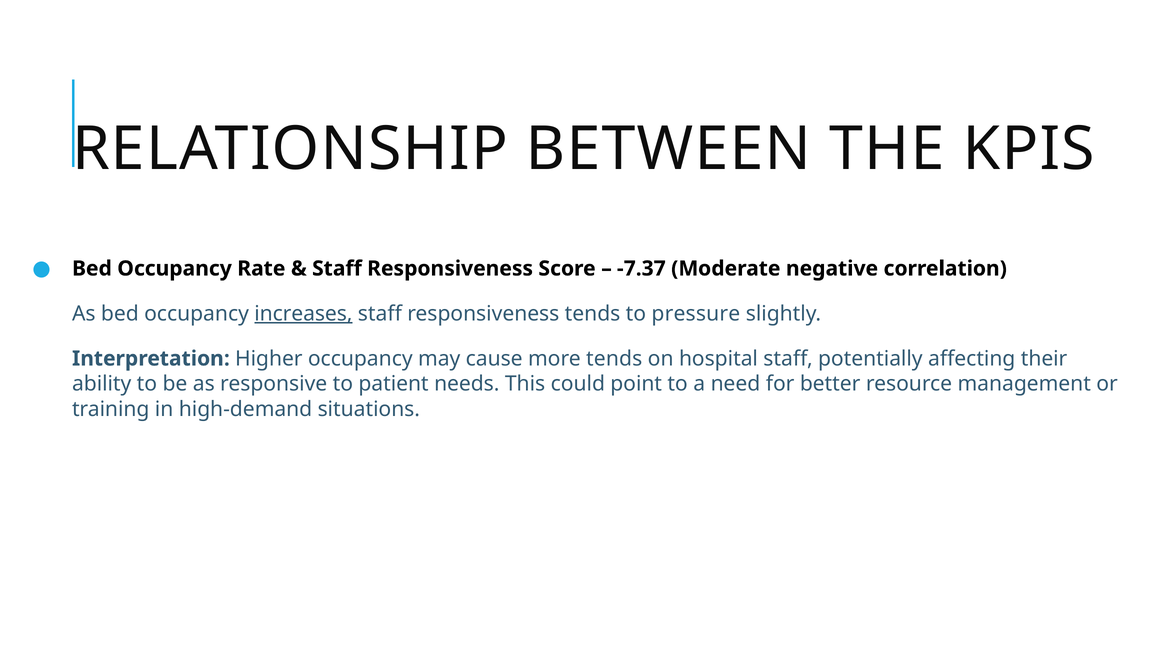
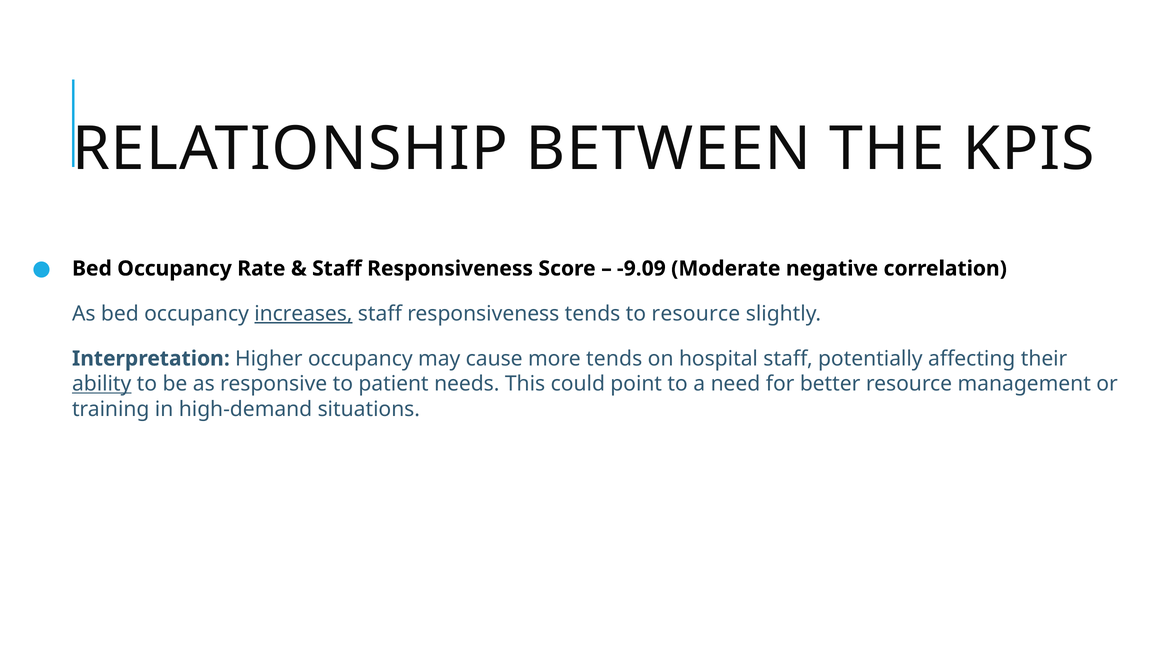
-7.37: -7.37 -> -9.09
to pressure: pressure -> resource
ability underline: none -> present
